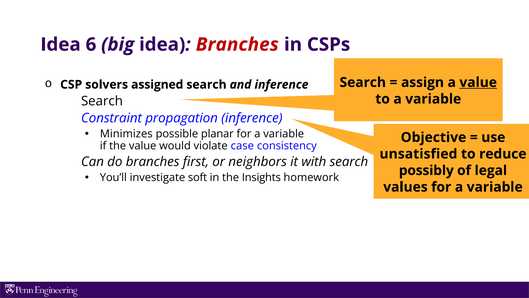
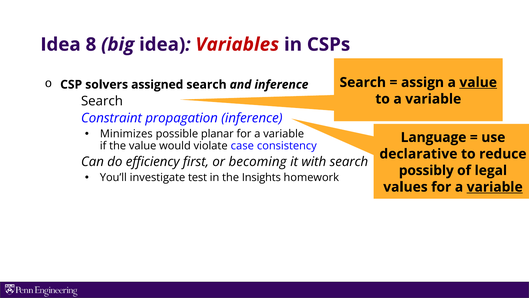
6: 6 -> 8
idea Branches: Branches -> Variables
Objective: Objective -> Language
unsatisfied: unsatisfied -> declarative
do branches: branches -> efficiency
neighbors: neighbors -> becoming
soft: soft -> test
variable at (495, 187) underline: none -> present
